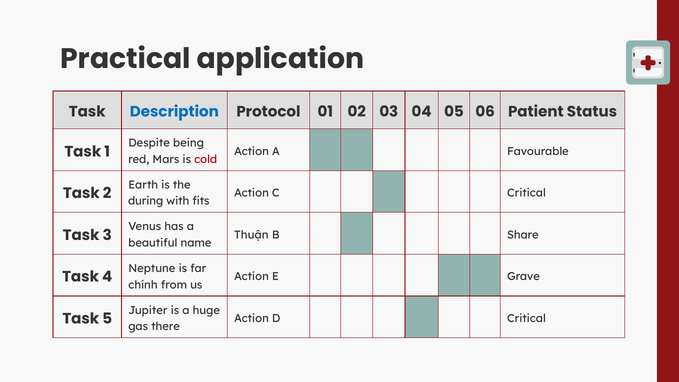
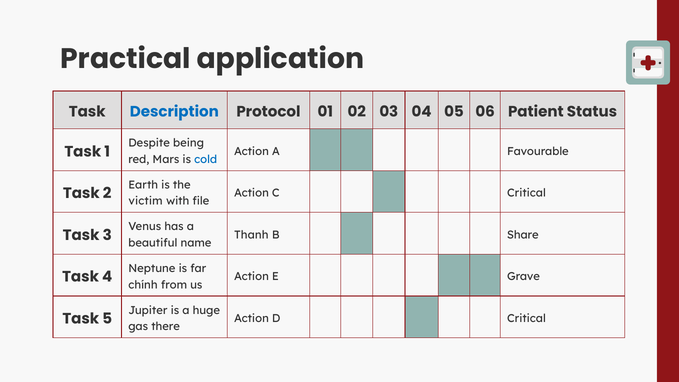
cold colour: red -> blue
during: during -> victim
fits: fits -> file
Thuận: Thuận -> Thanh
